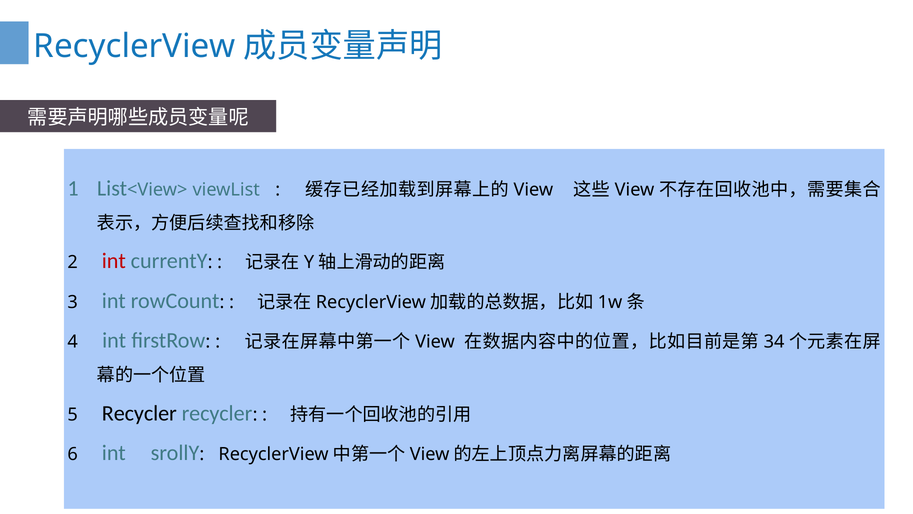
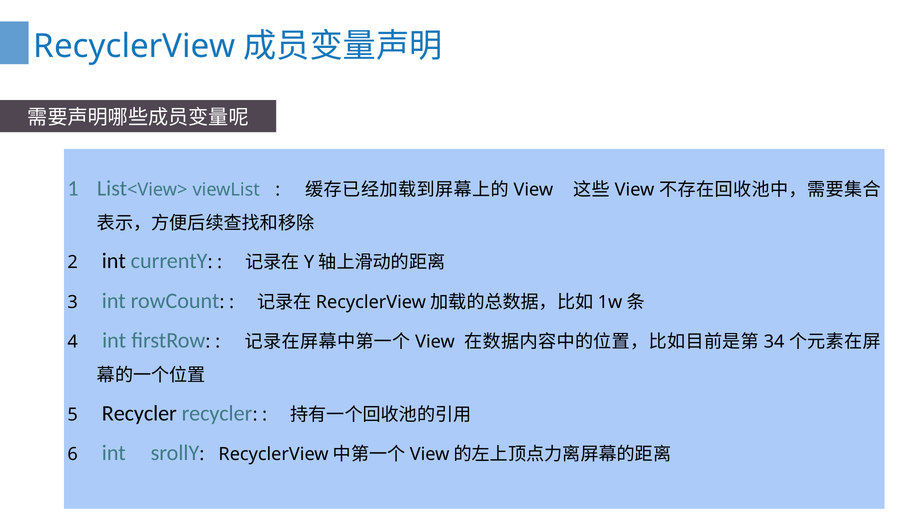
int at (114, 261) colour: red -> black
